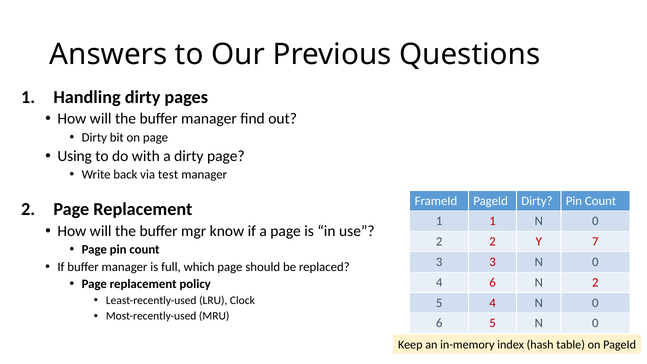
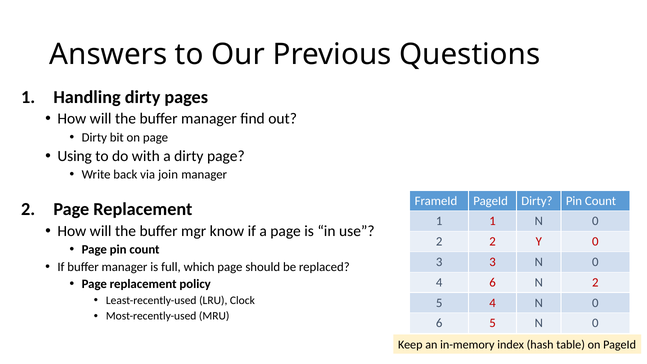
test: test -> join
Y 7: 7 -> 0
